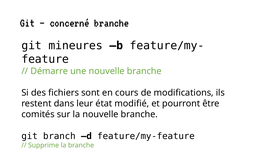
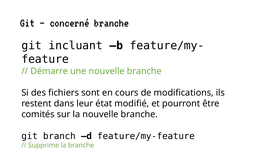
mineures: mineures -> incluant
